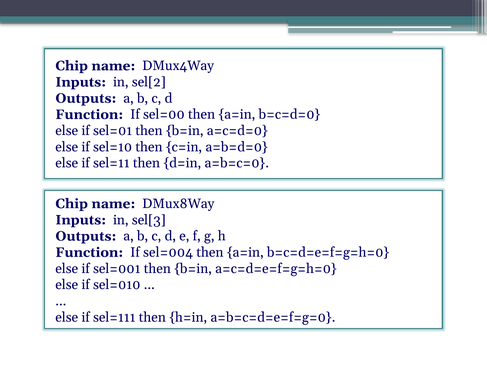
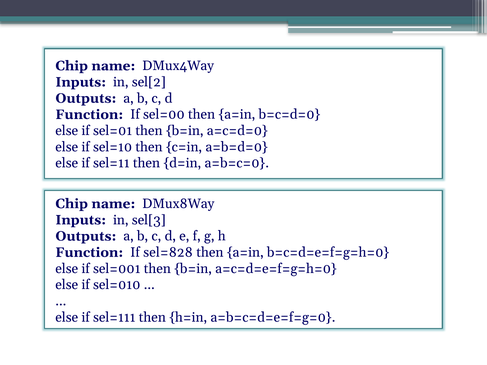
sel=004: sel=004 -> sel=828
